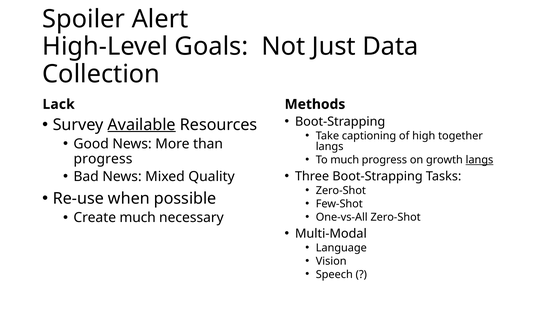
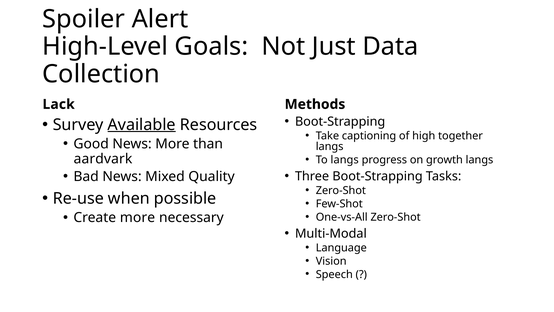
To much: much -> langs
langs at (479, 160) underline: present -> none
progress at (103, 159): progress -> aardvark
Create much: much -> more
